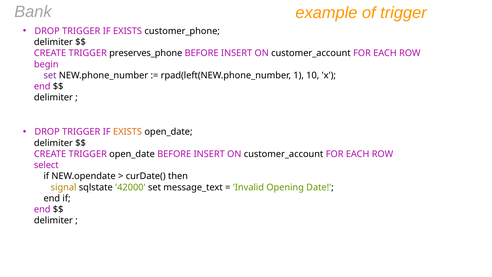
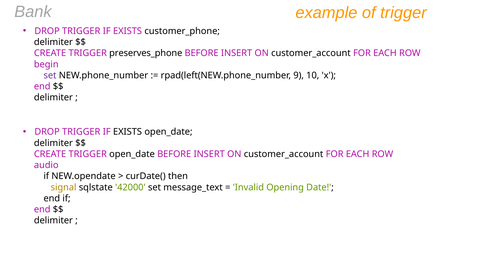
1: 1 -> 9
EXISTS at (128, 132) colour: orange -> black
select: select -> audio
